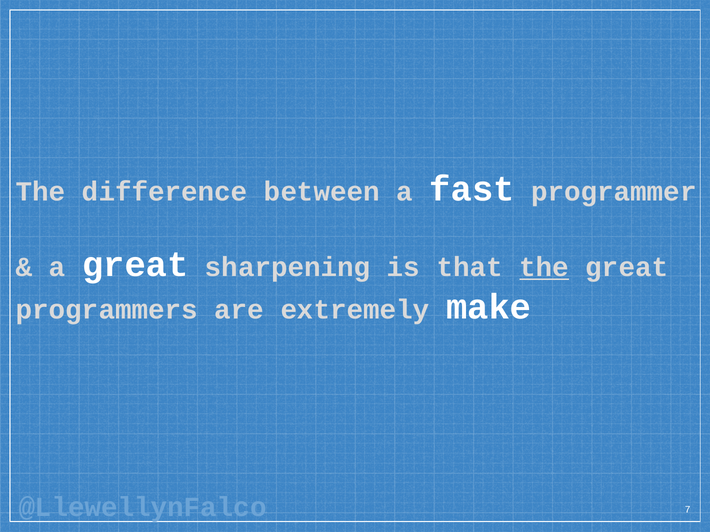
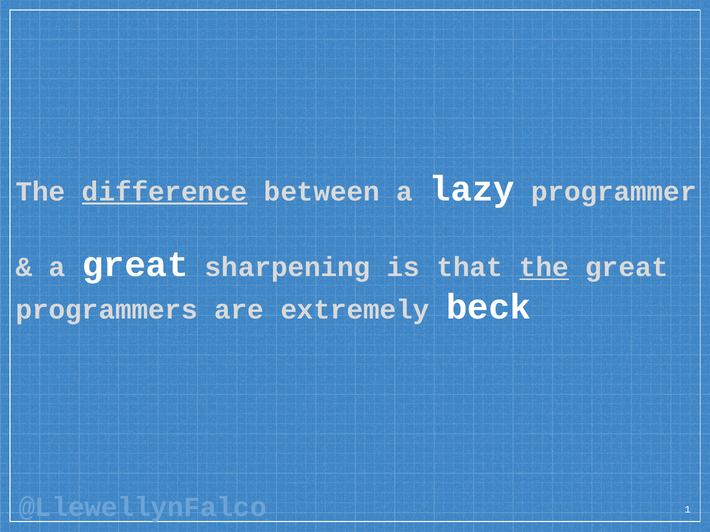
difference underline: none -> present
fast: fast -> lazy
make: make -> beck
7: 7 -> 1
